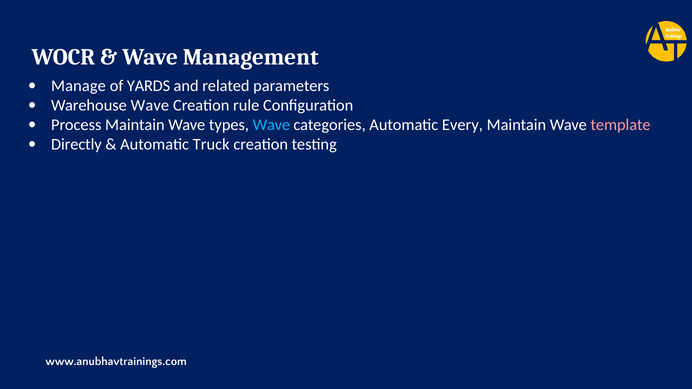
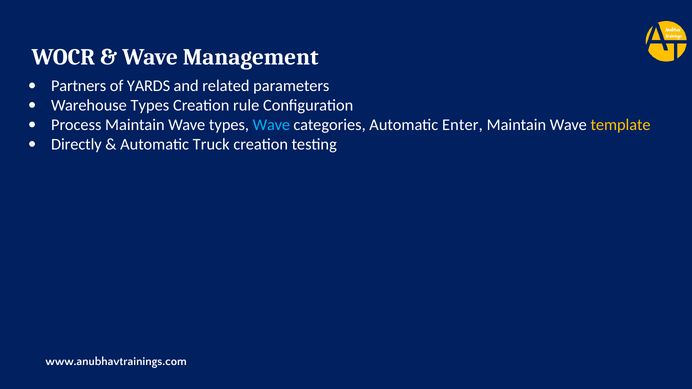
Manage: Manage -> Partners
Warehouse Wave: Wave -> Types
Every: Every -> Enter
template colour: pink -> yellow
